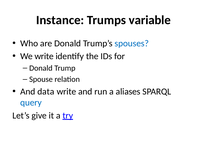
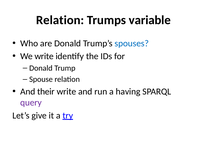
Instance at (60, 20): Instance -> Relation
data: data -> their
aliases: aliases -> having
query colour: blue -> purple
